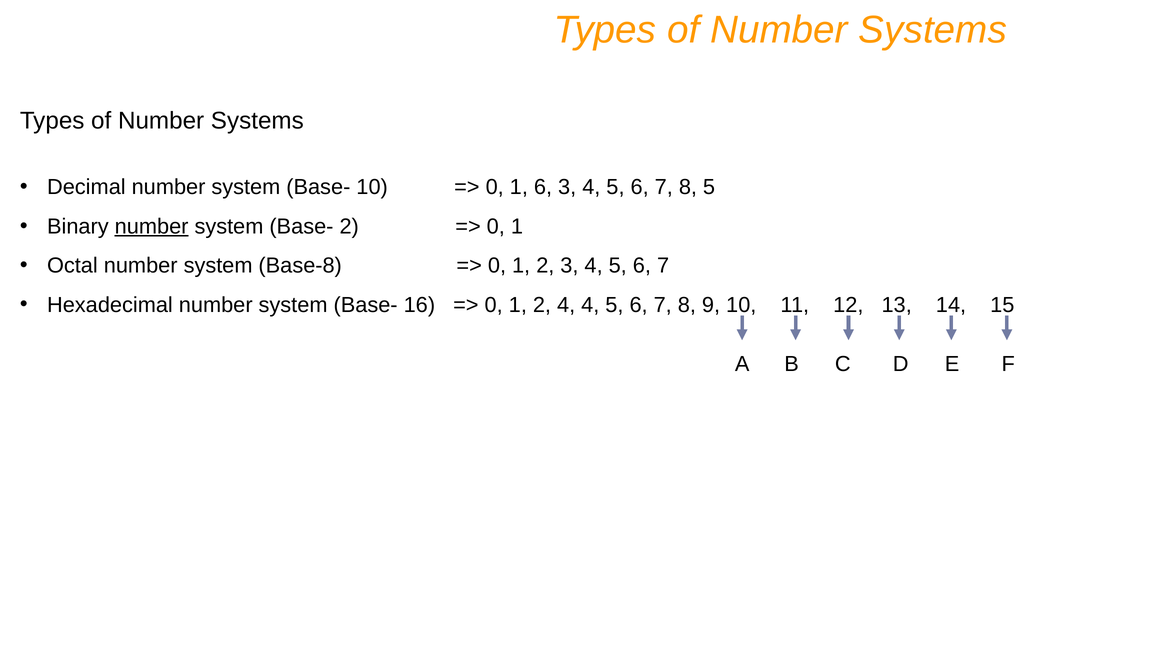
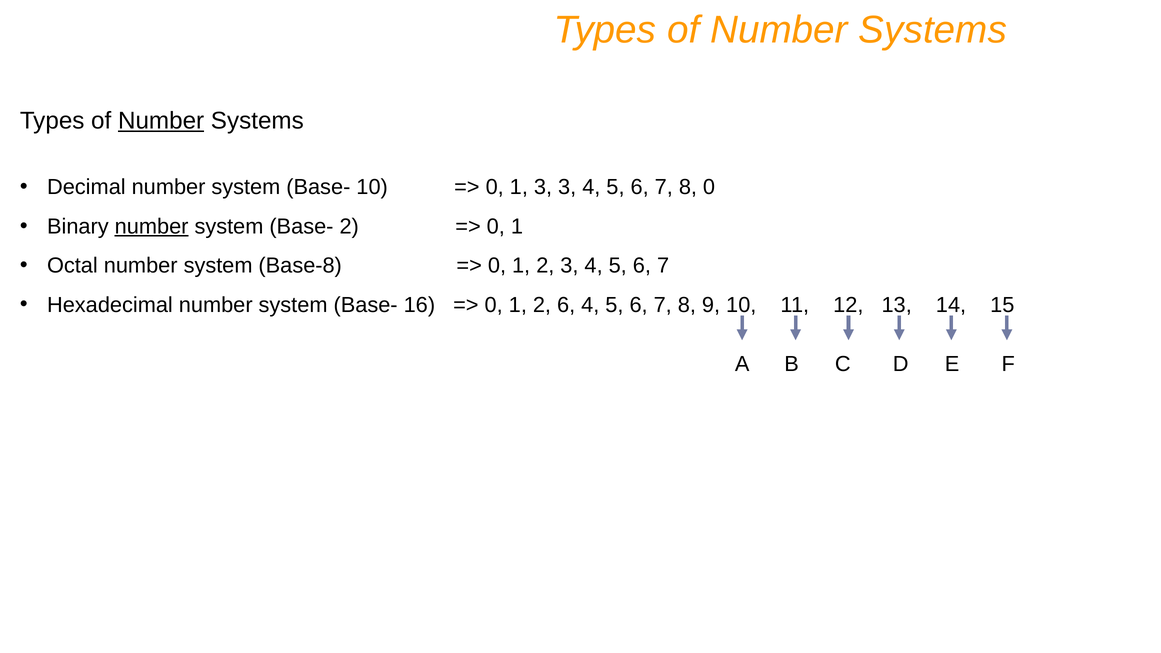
Number at (161, 121) underline: none -> present
1 6: 6 -> 3
8 5: 5 -> 0
2 4: 4 -> 6
